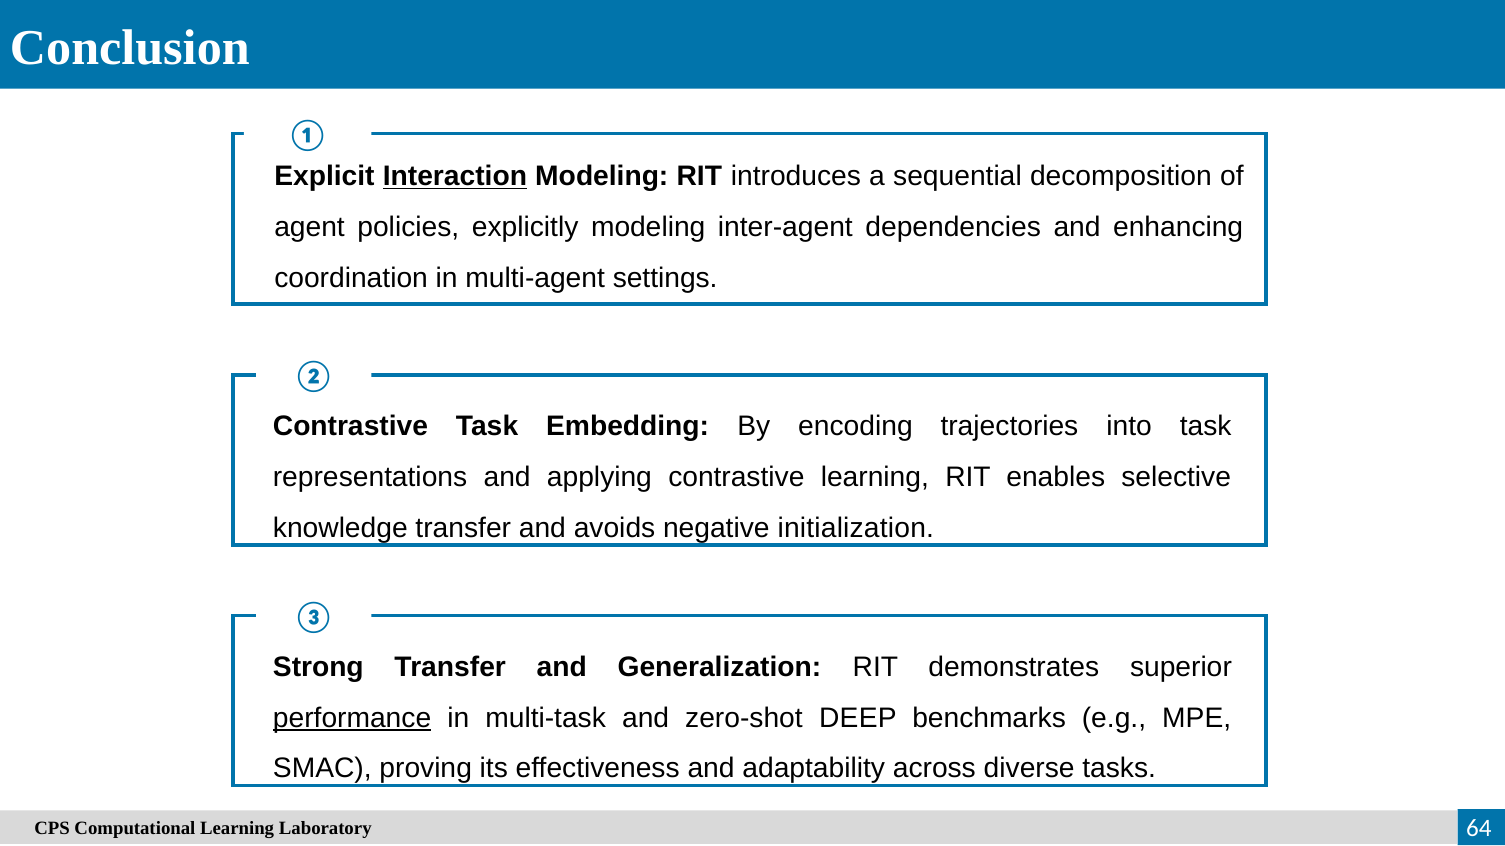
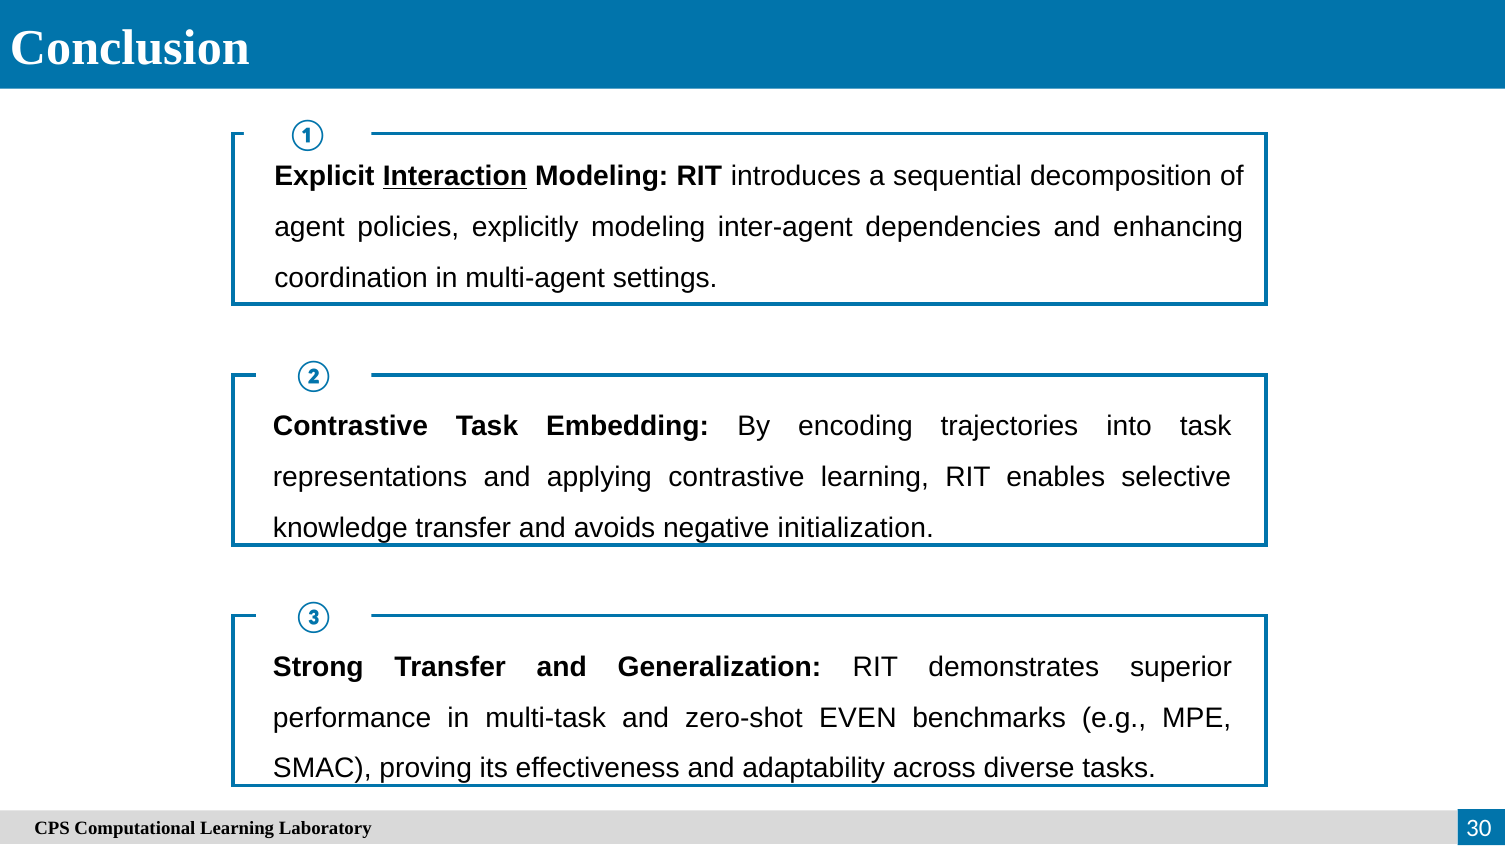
performance underline: present -> none
DEEP: DEEP -> EVEN
64: 64 -> 30
